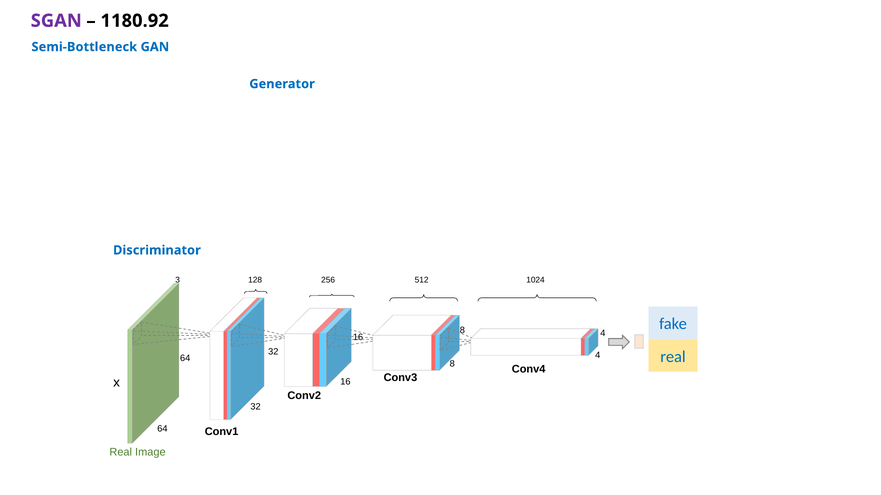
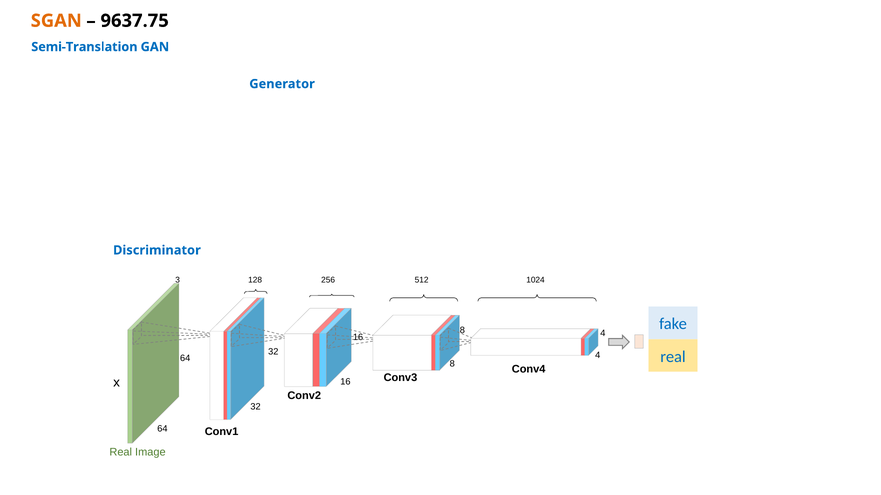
SGAN colour: purple -> orange
1180.92: 1180.92 -> 9637.75
Semi-Bottleneck: Semi-Bottleneck -> Semi-Translation
